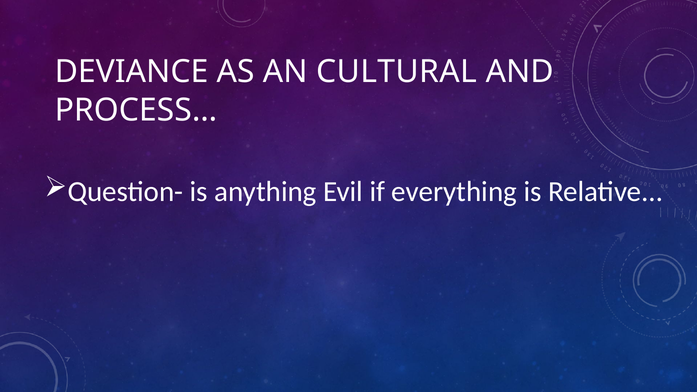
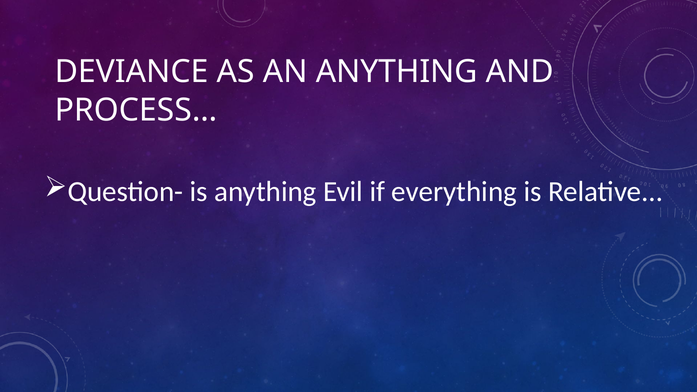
AN CULTURAL: CULTURAL -> ANYTHING
